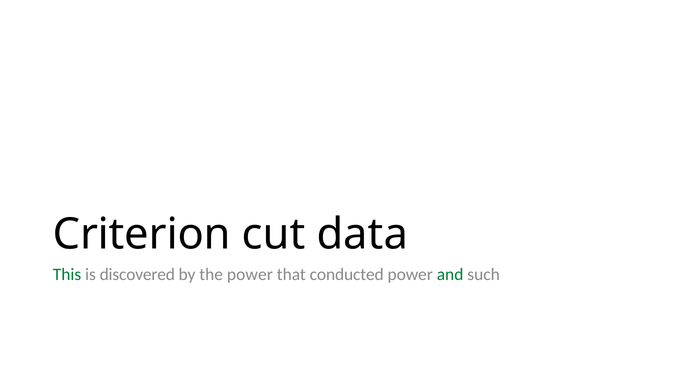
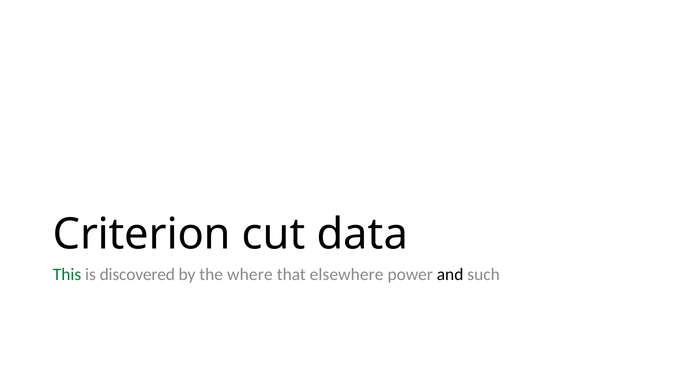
the power: power -> where
conducted: conducted -> elsewhere
and colour: green -> black
